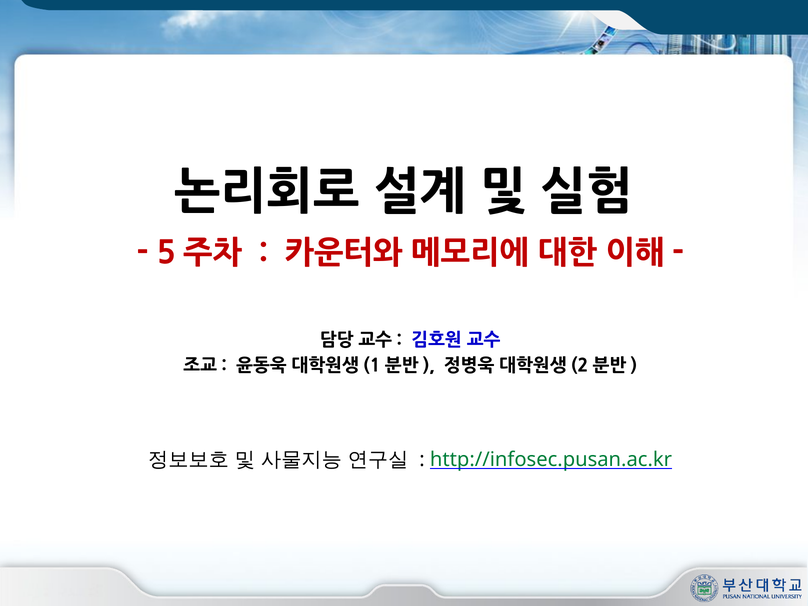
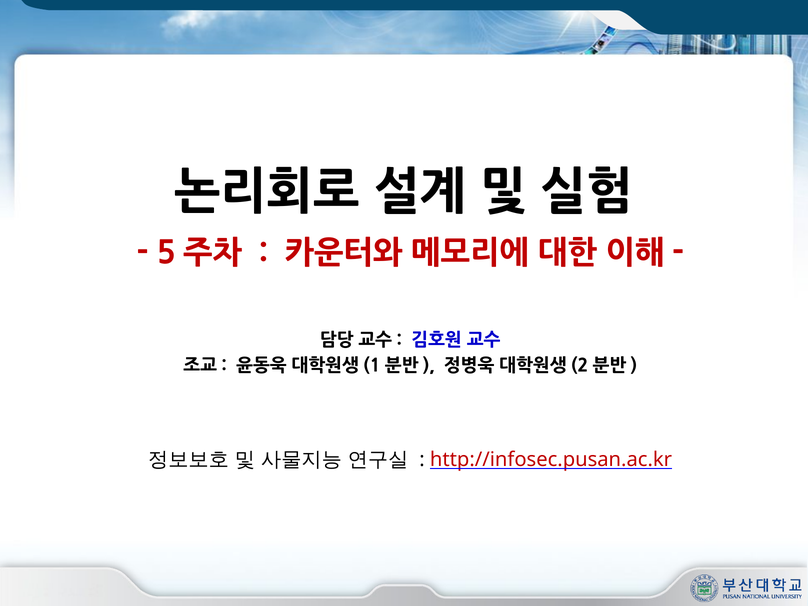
http://infosec.pusan.ac.kr colour: green -> red
